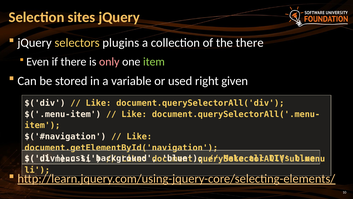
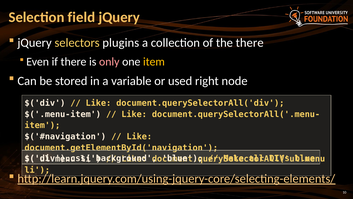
sites: sites -> field
item at (154, 62) colour: light green -> yellow
given: given -> node
